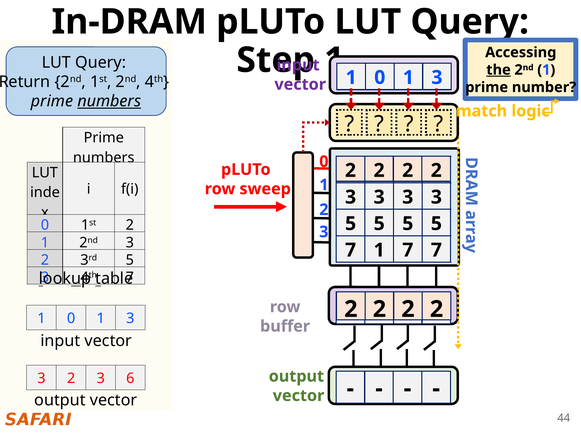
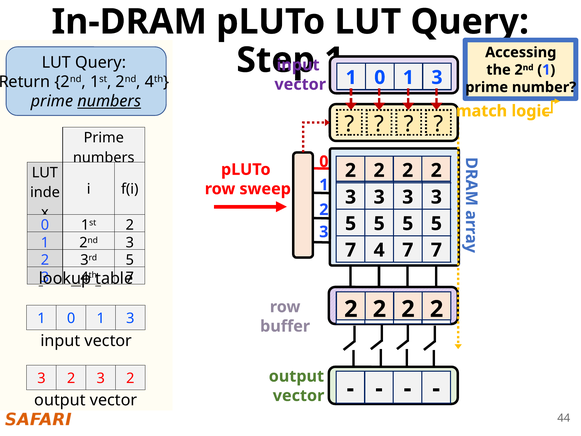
the underline: present -> none
1 at (379, 250): 1 -> 4
2 3 6: 6 -> 2
